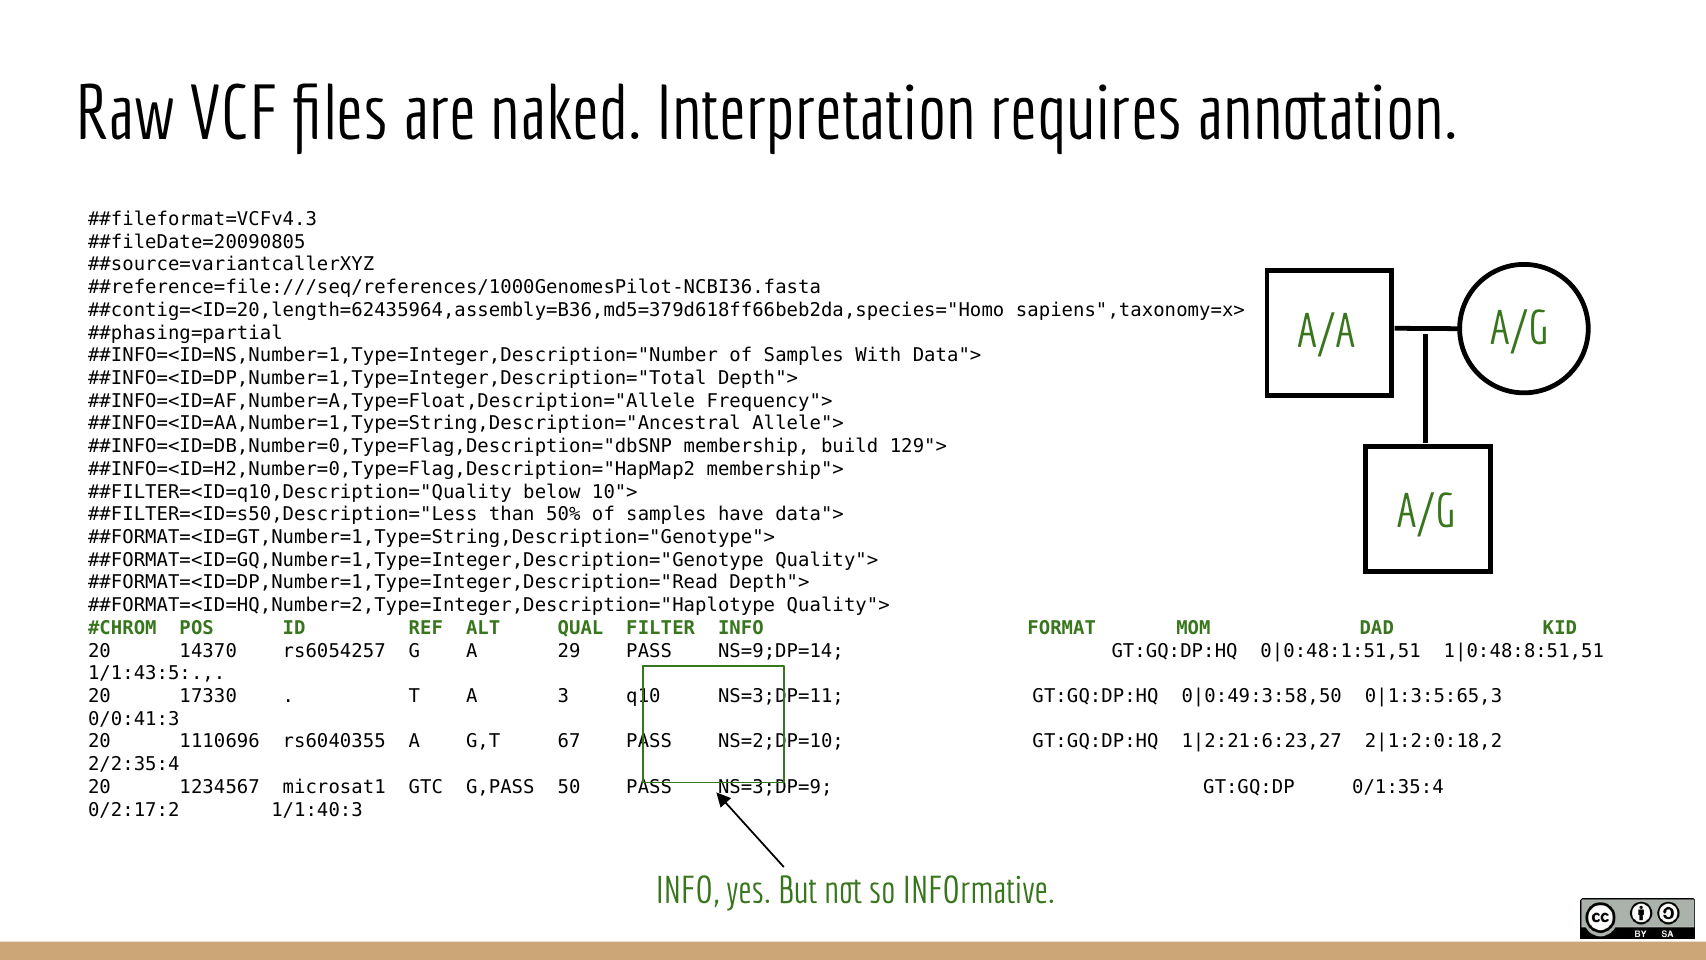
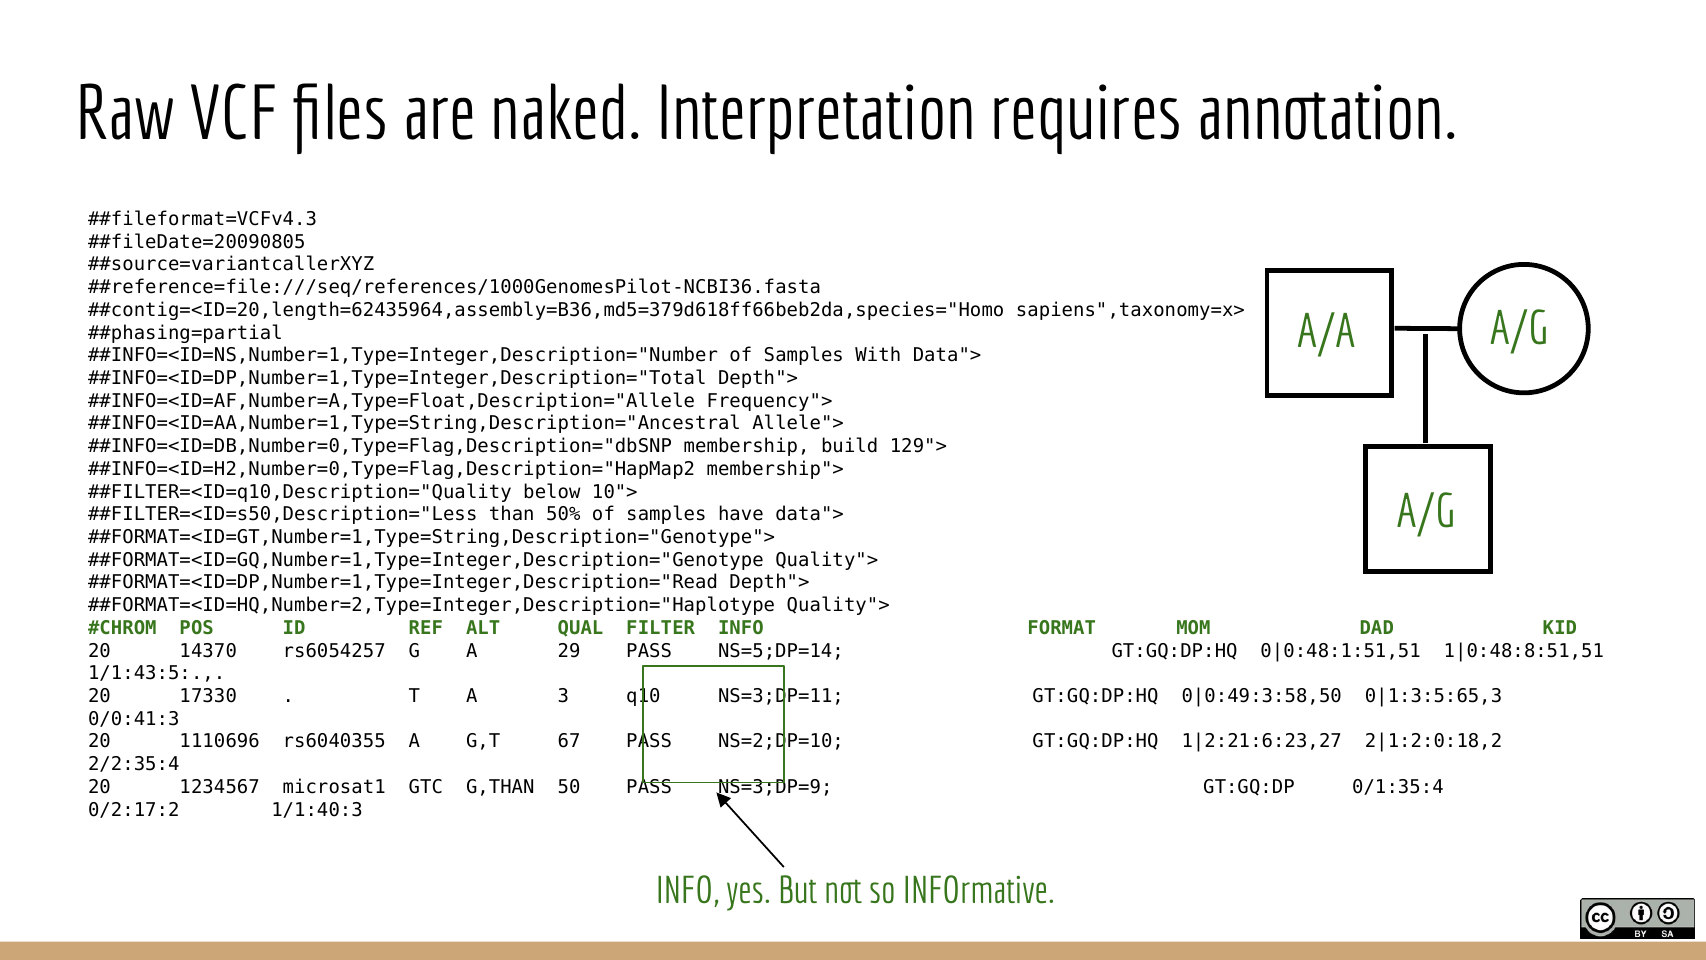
NS=9;DP=14: NS=9;DP=14 -> NS=5;DP=14
G,PASS: G,PASS -> G,THAN
